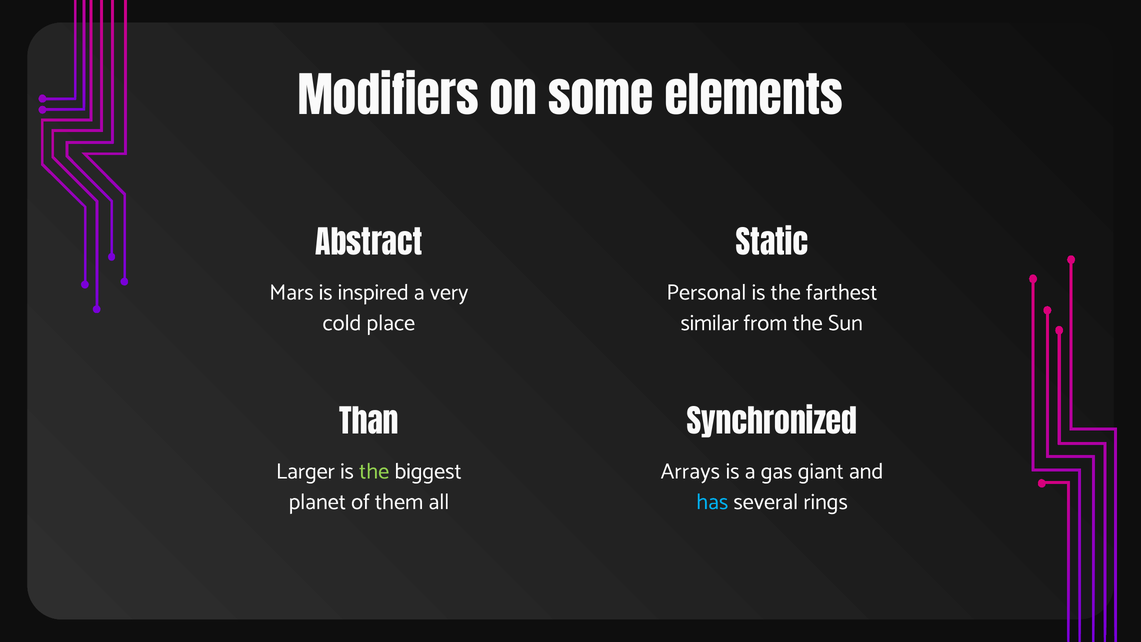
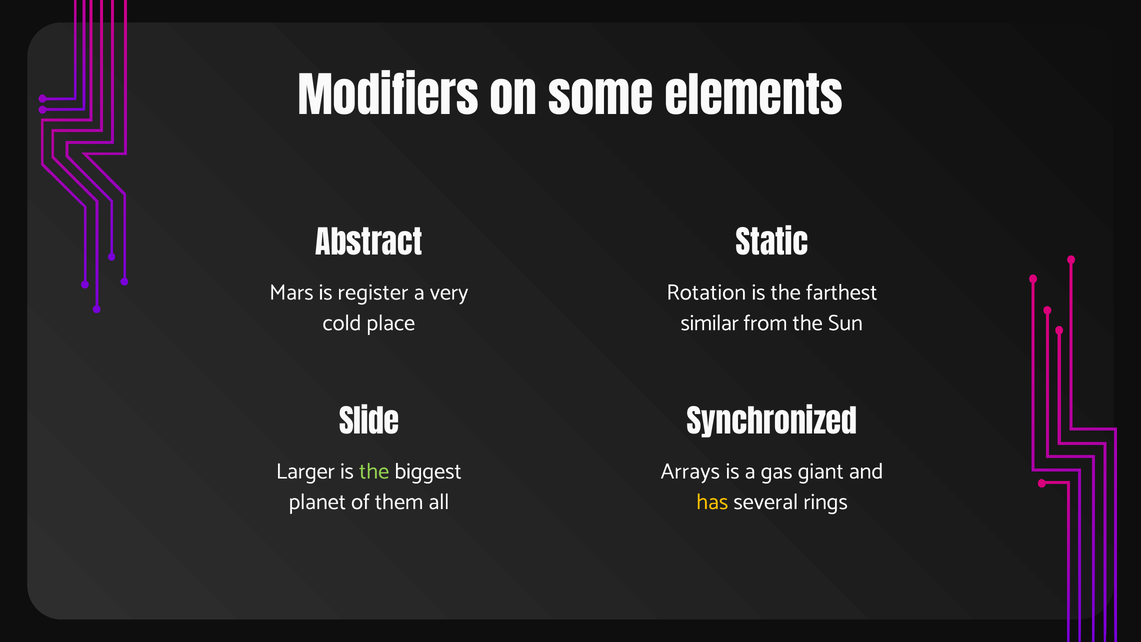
inspired: inspired -> register
Personal: Personal -> Rotation
Than: Than -> Slide
has colour: light blue -> yellow
